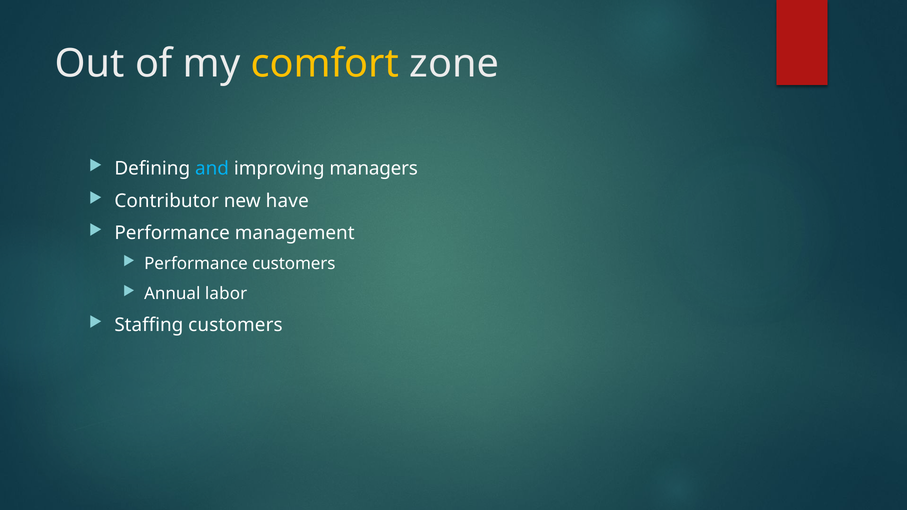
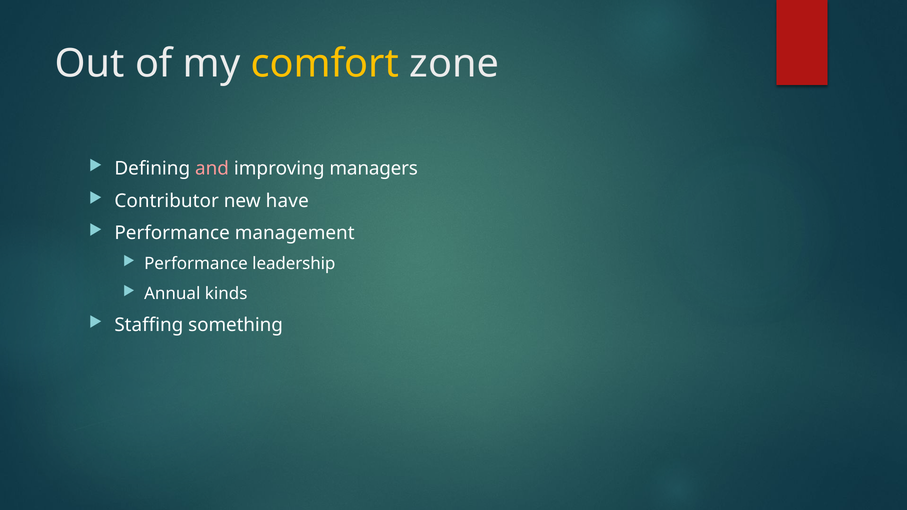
and colour: light blue -> pink
Performance customers: customers -> leadership
labor: labor -> kinds
Staffing customers: customers -> something
